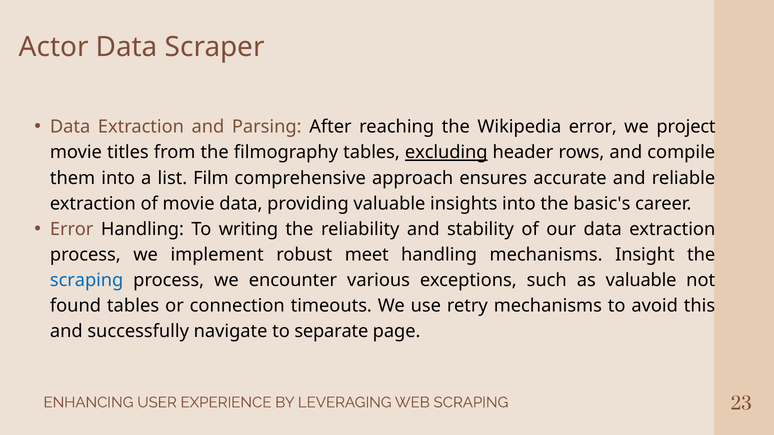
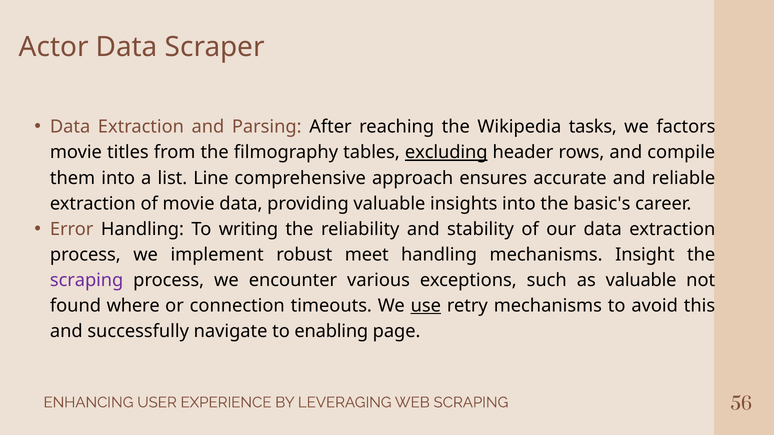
Wikipedia error: error -> tasks
project: project -> factors
Film: Film -> Line
scraping at (87, 280) colour: blue -> purple
found tables: tables -> where
use underline: none -> present
separate: separate -> enabling
23: 23 -> 56
